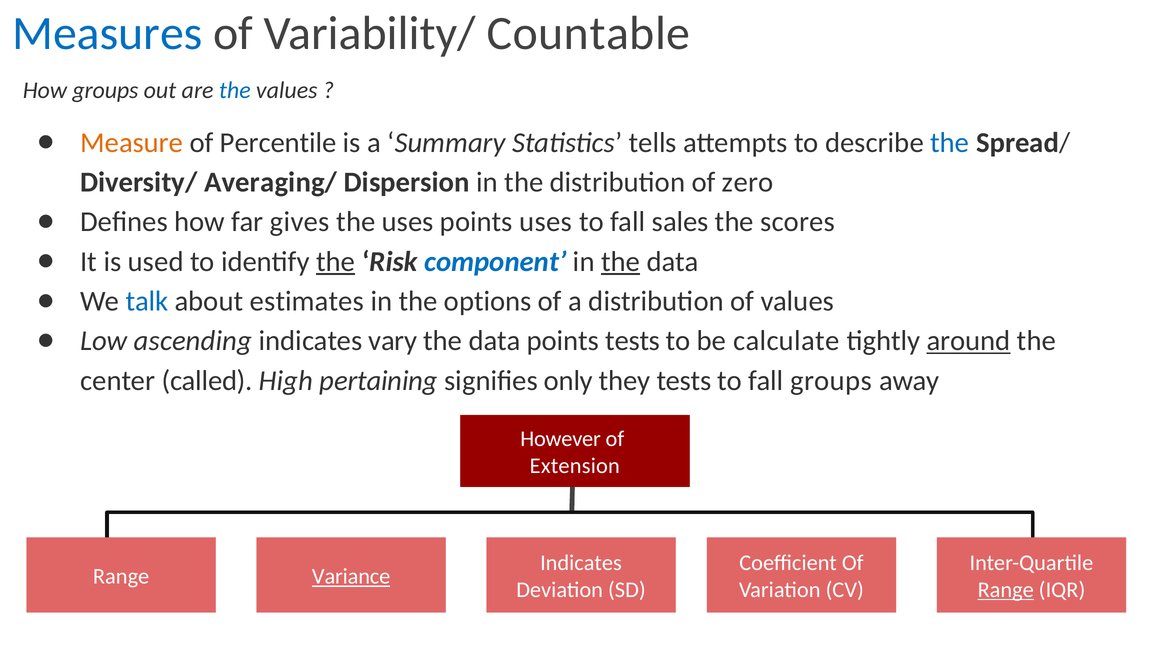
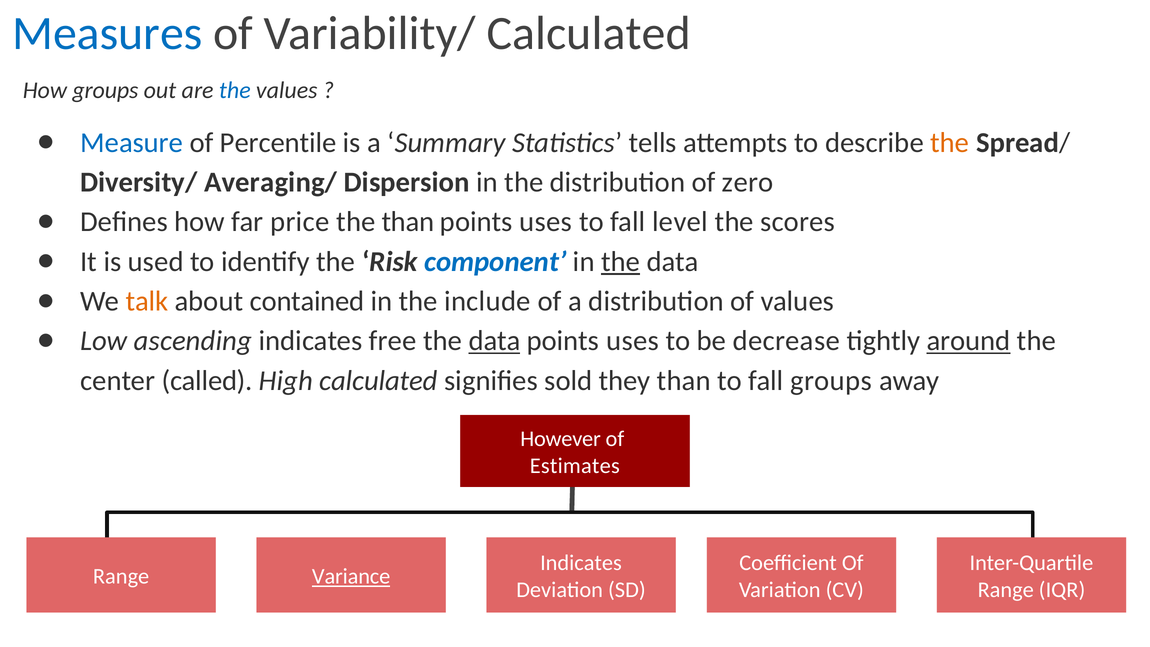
Variability/ Countable: Countable -> Calculated
Measure colour: orange -> blue
the at (950, 143) colour: blue -> orange
gives: gives -> price
the uses: uses -> than
sales: sales -> level
the at (336, 262) underline: present -> none
talk colour: blue -> orange
estimates: estimates -> contained
options: options -> include
vary: vary -> free
data at (494, 341) underline: none -> present
tests at (633, 341): tests -> uses
calculate: calculate -> decrease
High pertaining: pertaining -> calculated
only: only -> sold
they tests: tests -> than
Extension: Extension -> Estimates
Range at (1006, 590) underline: present -> none
